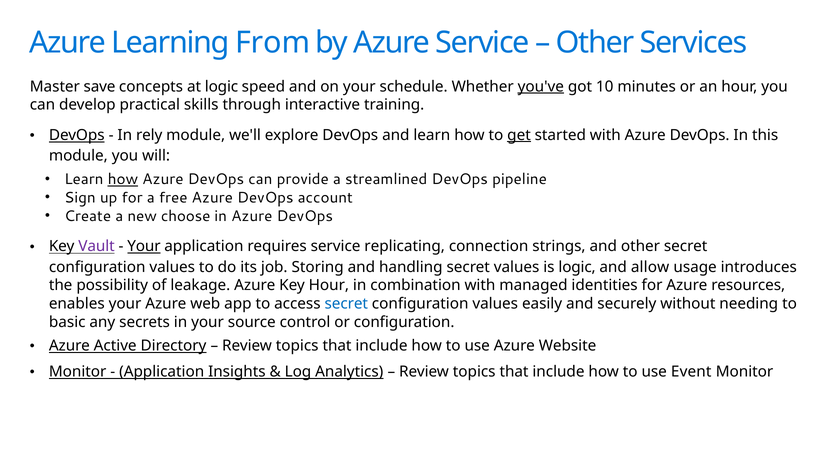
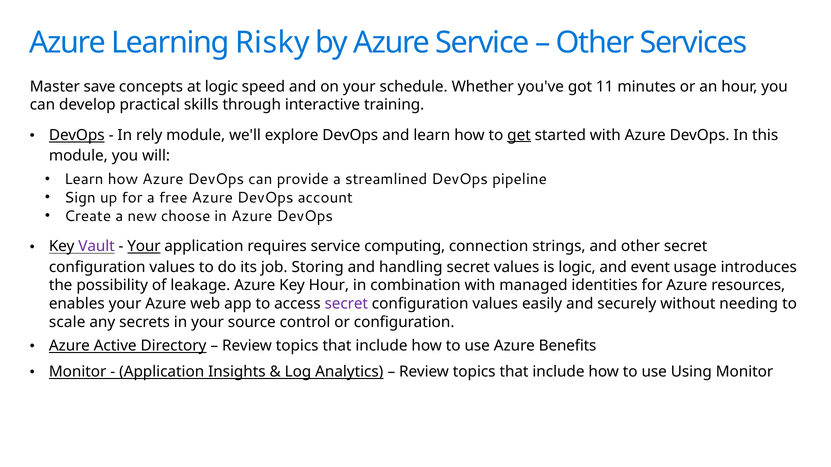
From: From -> Risky
you've underline: present -> none
10: 10 -> 11
how at (123, 180) underline: present -> none
replicating: replicating -> computing
allow: allow -> event
secret at (346, 304) colour: blue -> purple
basic: basic -> scale
Website: Website -> Benefits
Event: Event -> Using
